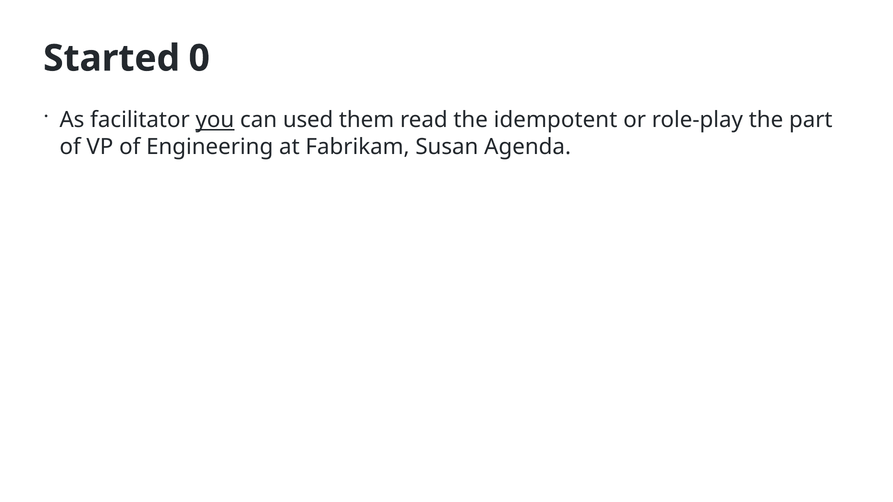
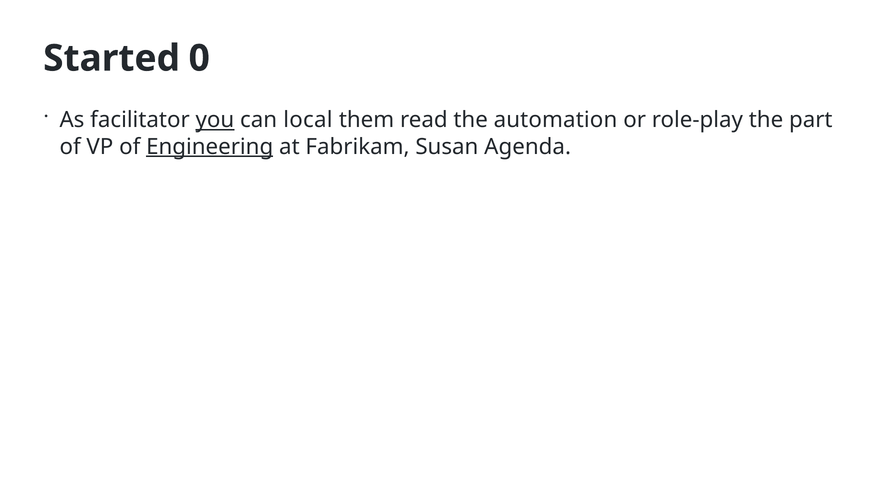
used: used -> local
idempotent: idempotent -> automation
Engineering underline: none -> present
